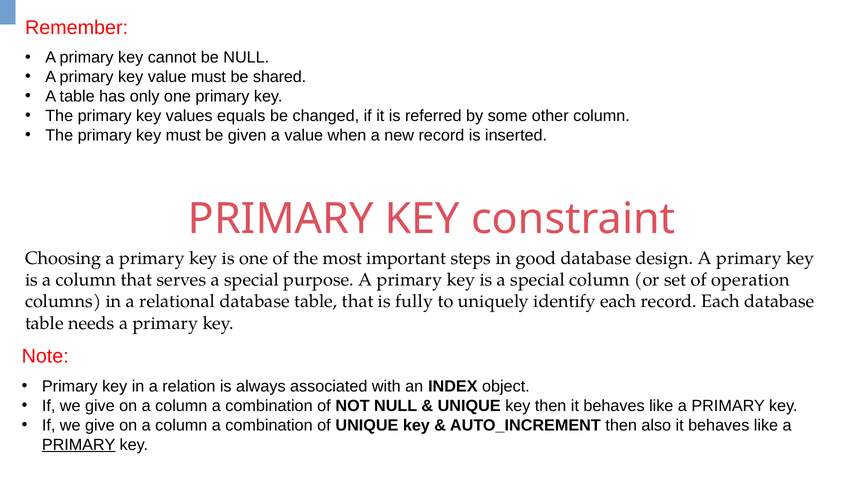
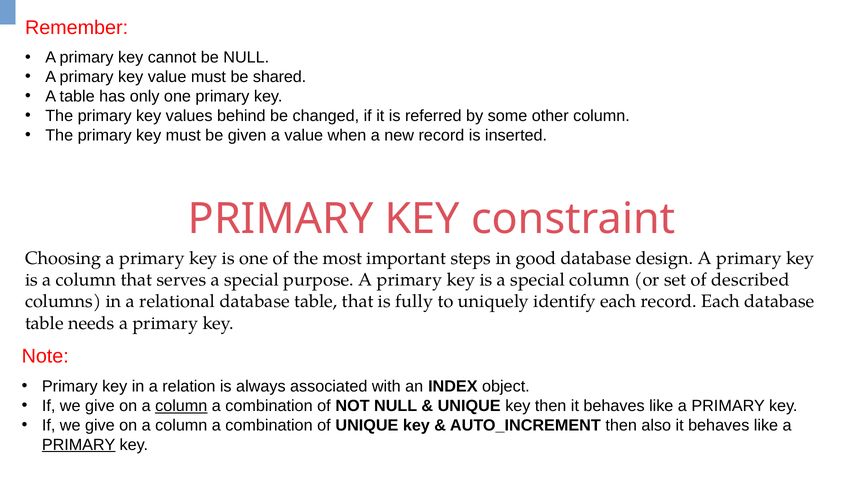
equals: equals -> behind
operation: operation -> described
column at (181, 406) underline: none -> present
